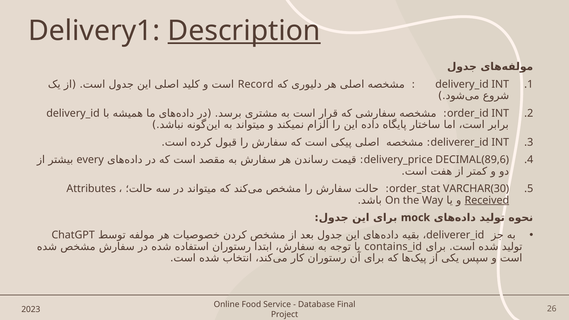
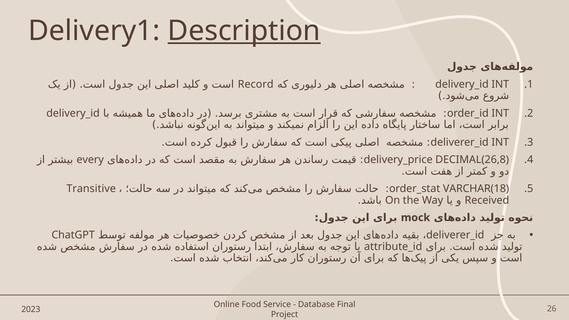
DECIMAL(89,6: DECIMAL(89,6 -> DECIMAL(26,8
Attributes: Attributes -> Transitive
VARCHAR(30: VARCHAR(30 -> VARCHAR(18
Received underline: present -> none
contains_id: contains_id -> attribute_id
